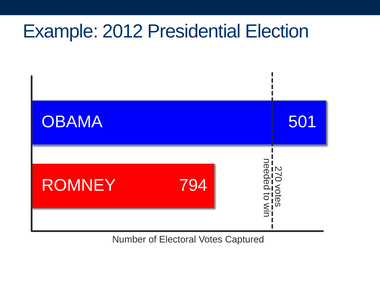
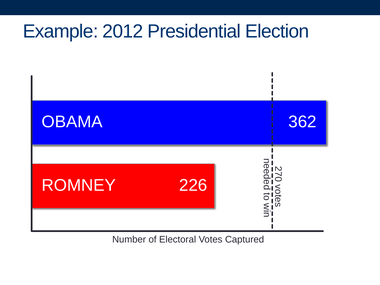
501: 501 -> 362
794: 794 -> 226
